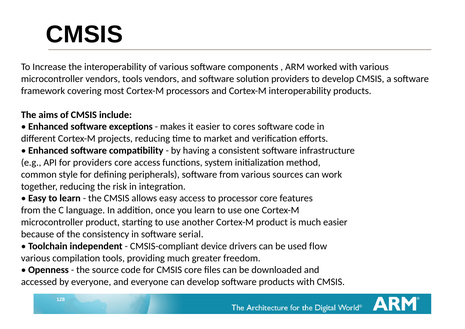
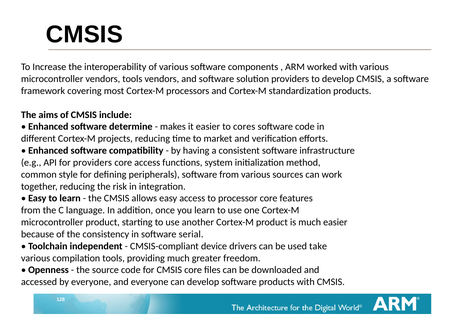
Cortex-M interoperability: interoperability -> standardization
exceptions: exceptions -> determine
flow: flow -> take
